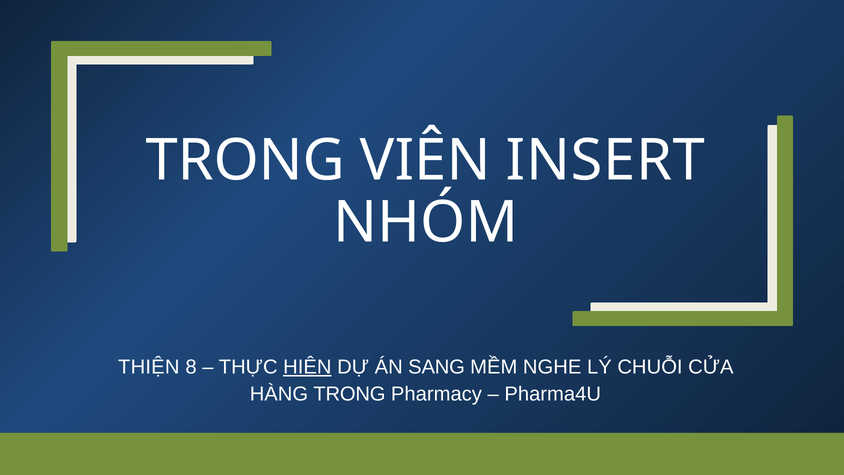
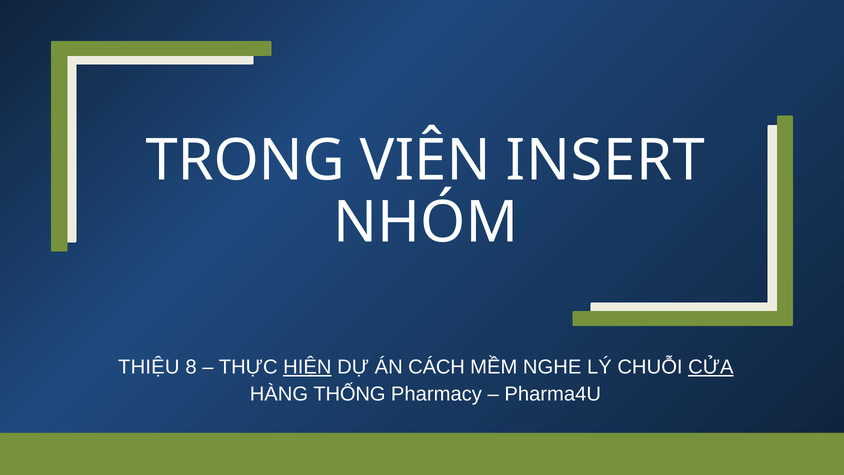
THIỆN: THIỆN -> THIỆU
SANG: SANG -> CÁCH
CỬA underline: none -> present
HÀNG TRONG: TRONG -> THỐNG
